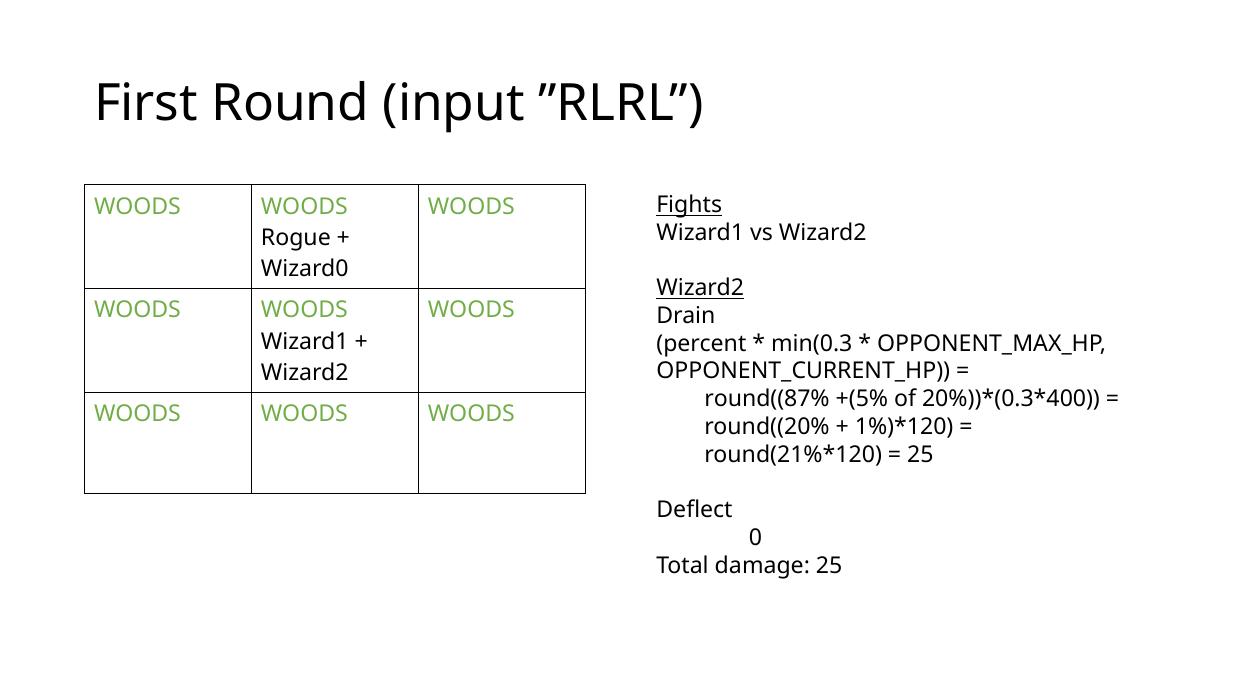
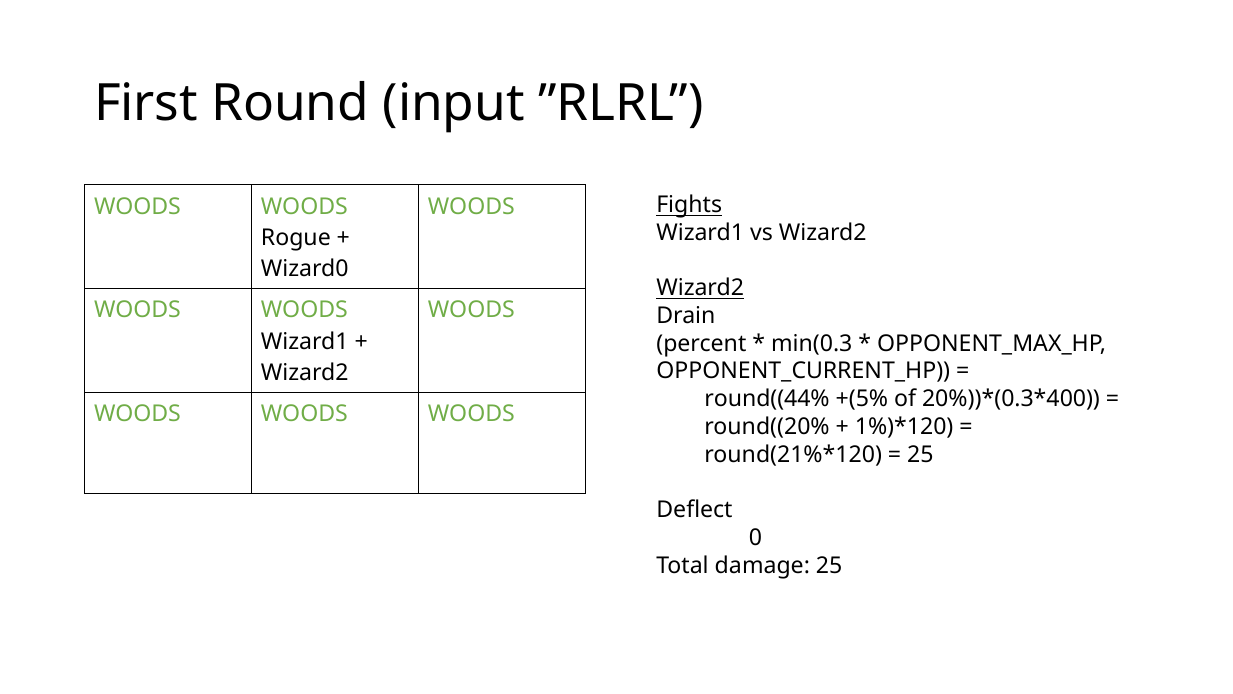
round((87%: round((87% -> round((44%
